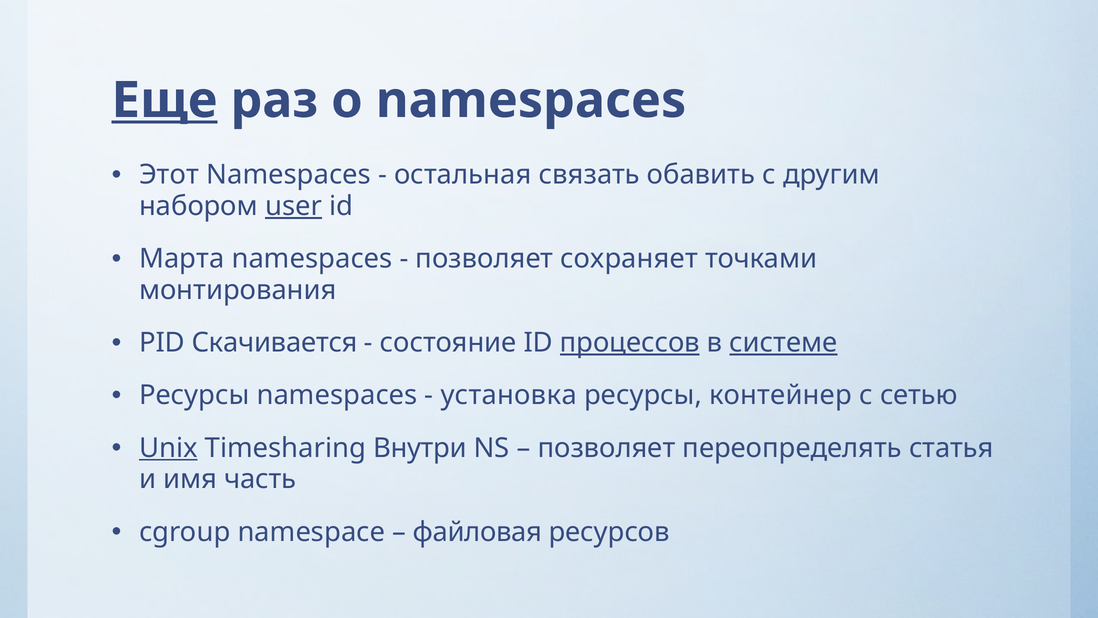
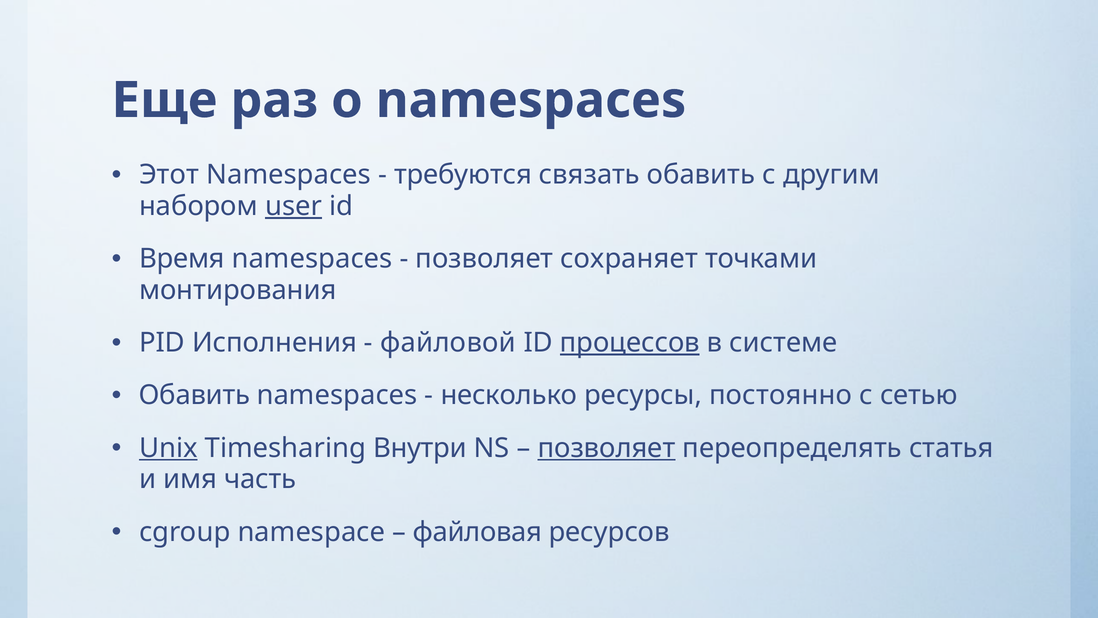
Еще underline: present -> none
остальная: остальная -> требуются
Марта: Марта -> Время
Скачивается: Скачивается -> Исполнения
состояние: состояние -> файловой
системе underline: present -> none
Ресурсы at (194, 395): Ресурсы -> Обавить
установка: установка -> несколько
контейнер: контейнер -> постоянно
позволяет at (606, 448) underline: none -> present
